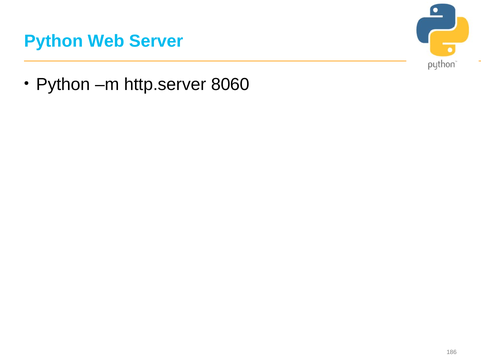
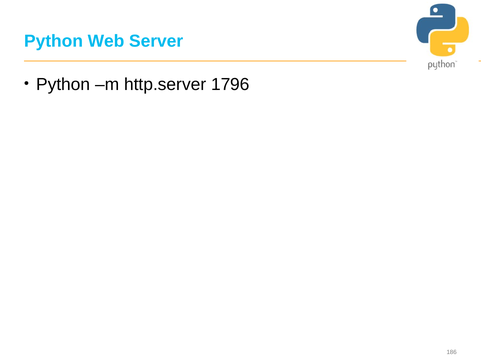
8060: 8060 -> 1796
